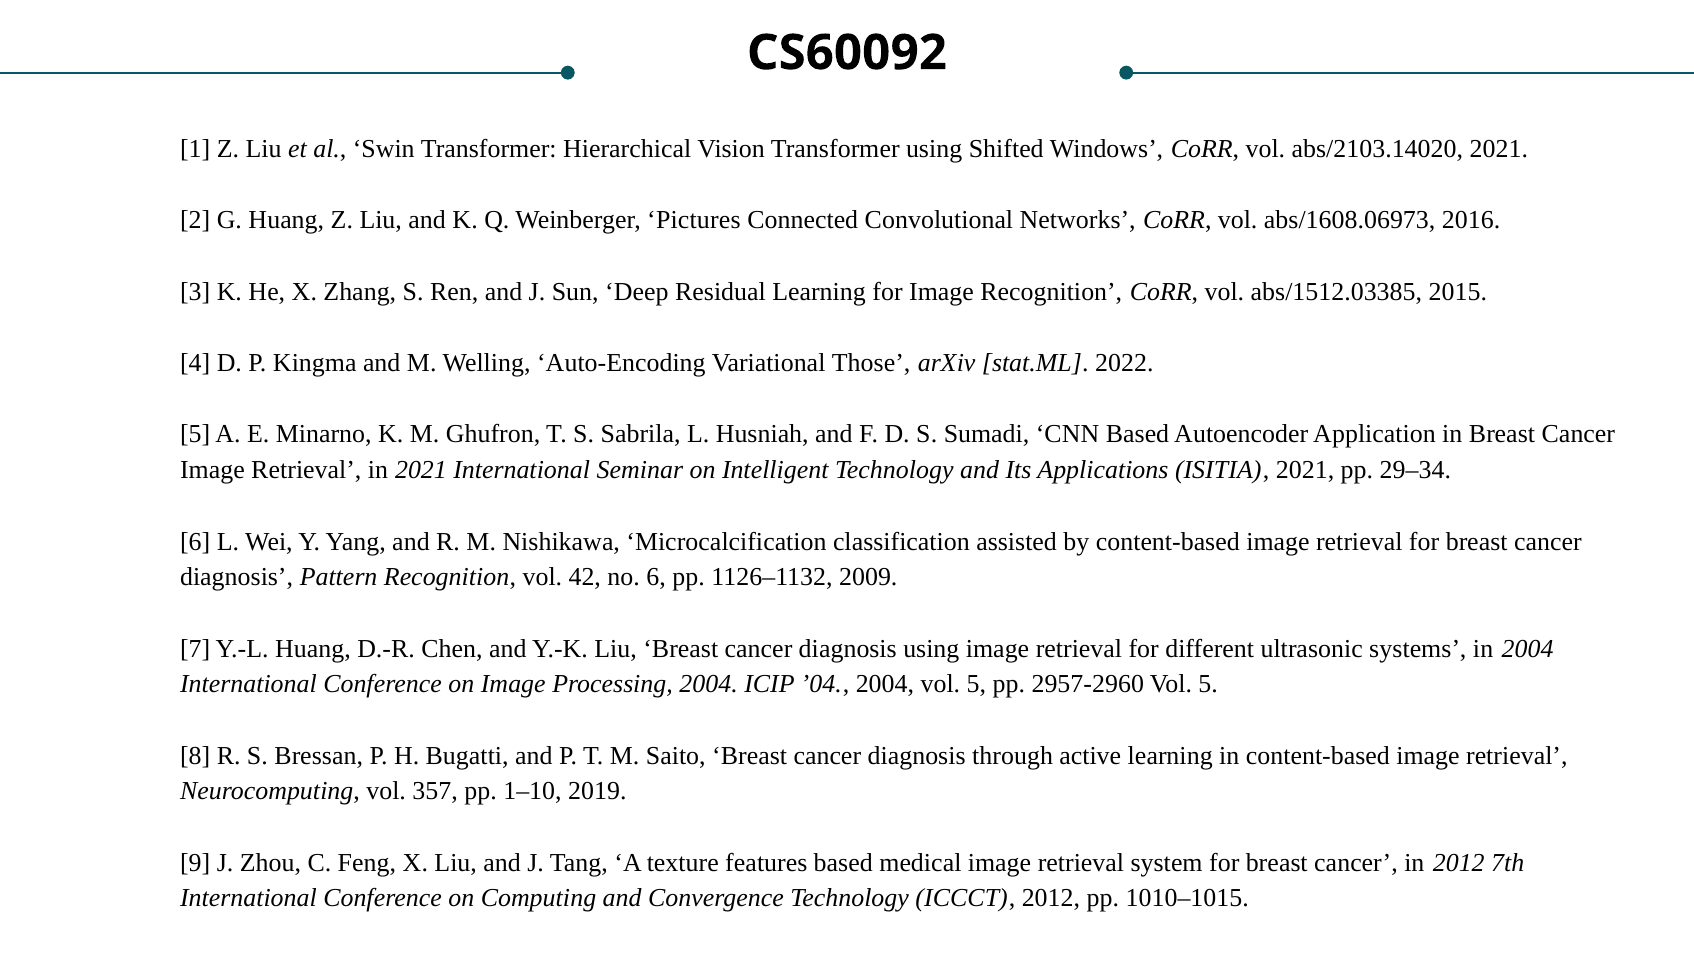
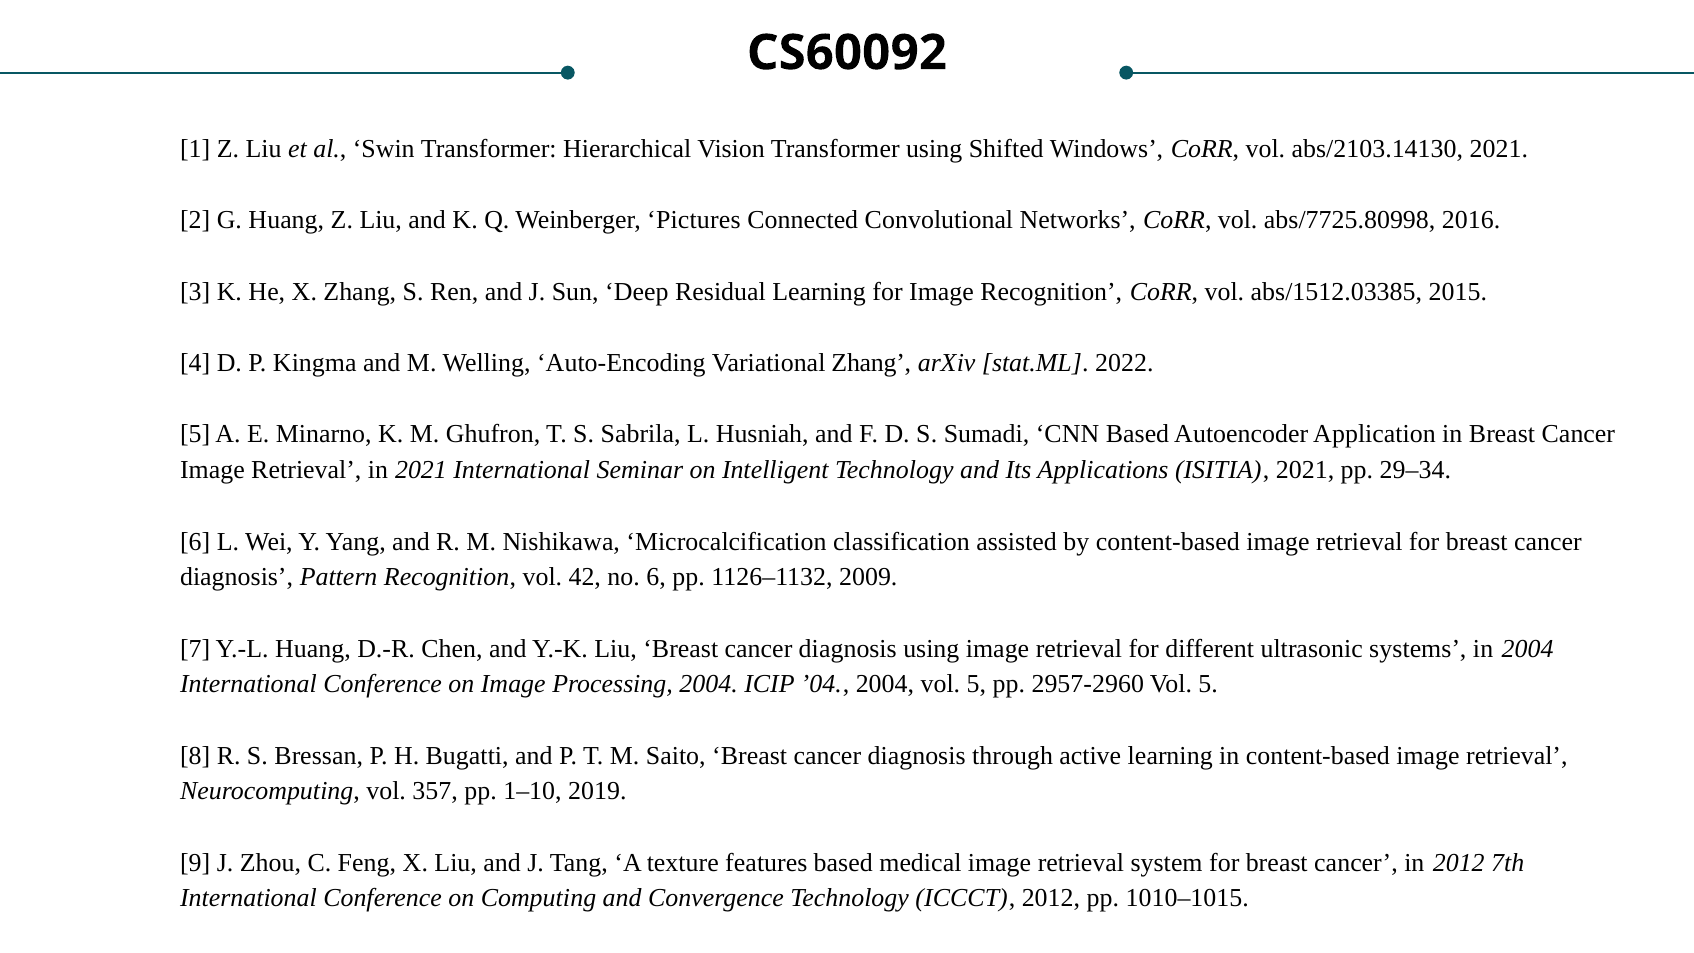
abs/2103.14020: abs/2103.14020 -> abs/2103.14130
abs/1608.06973: abs/1608.06973 -> abs/7725.80998
Variational Those: Those -> Zhang
